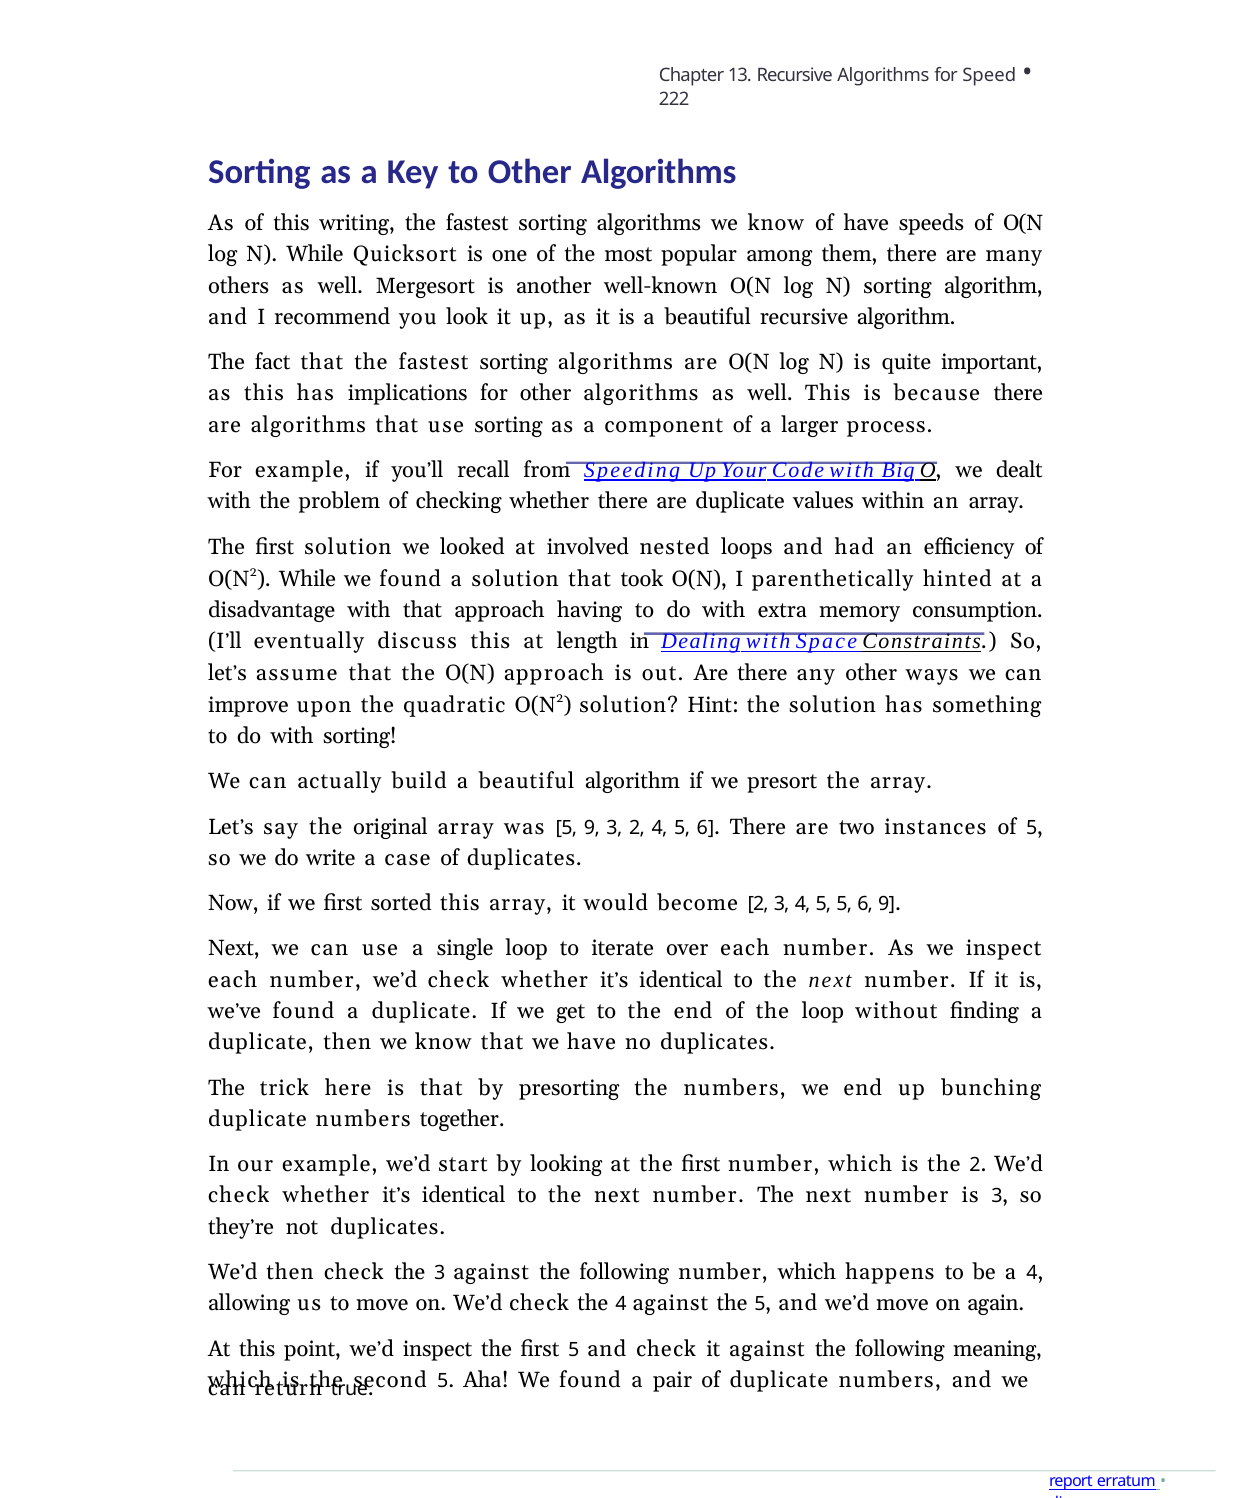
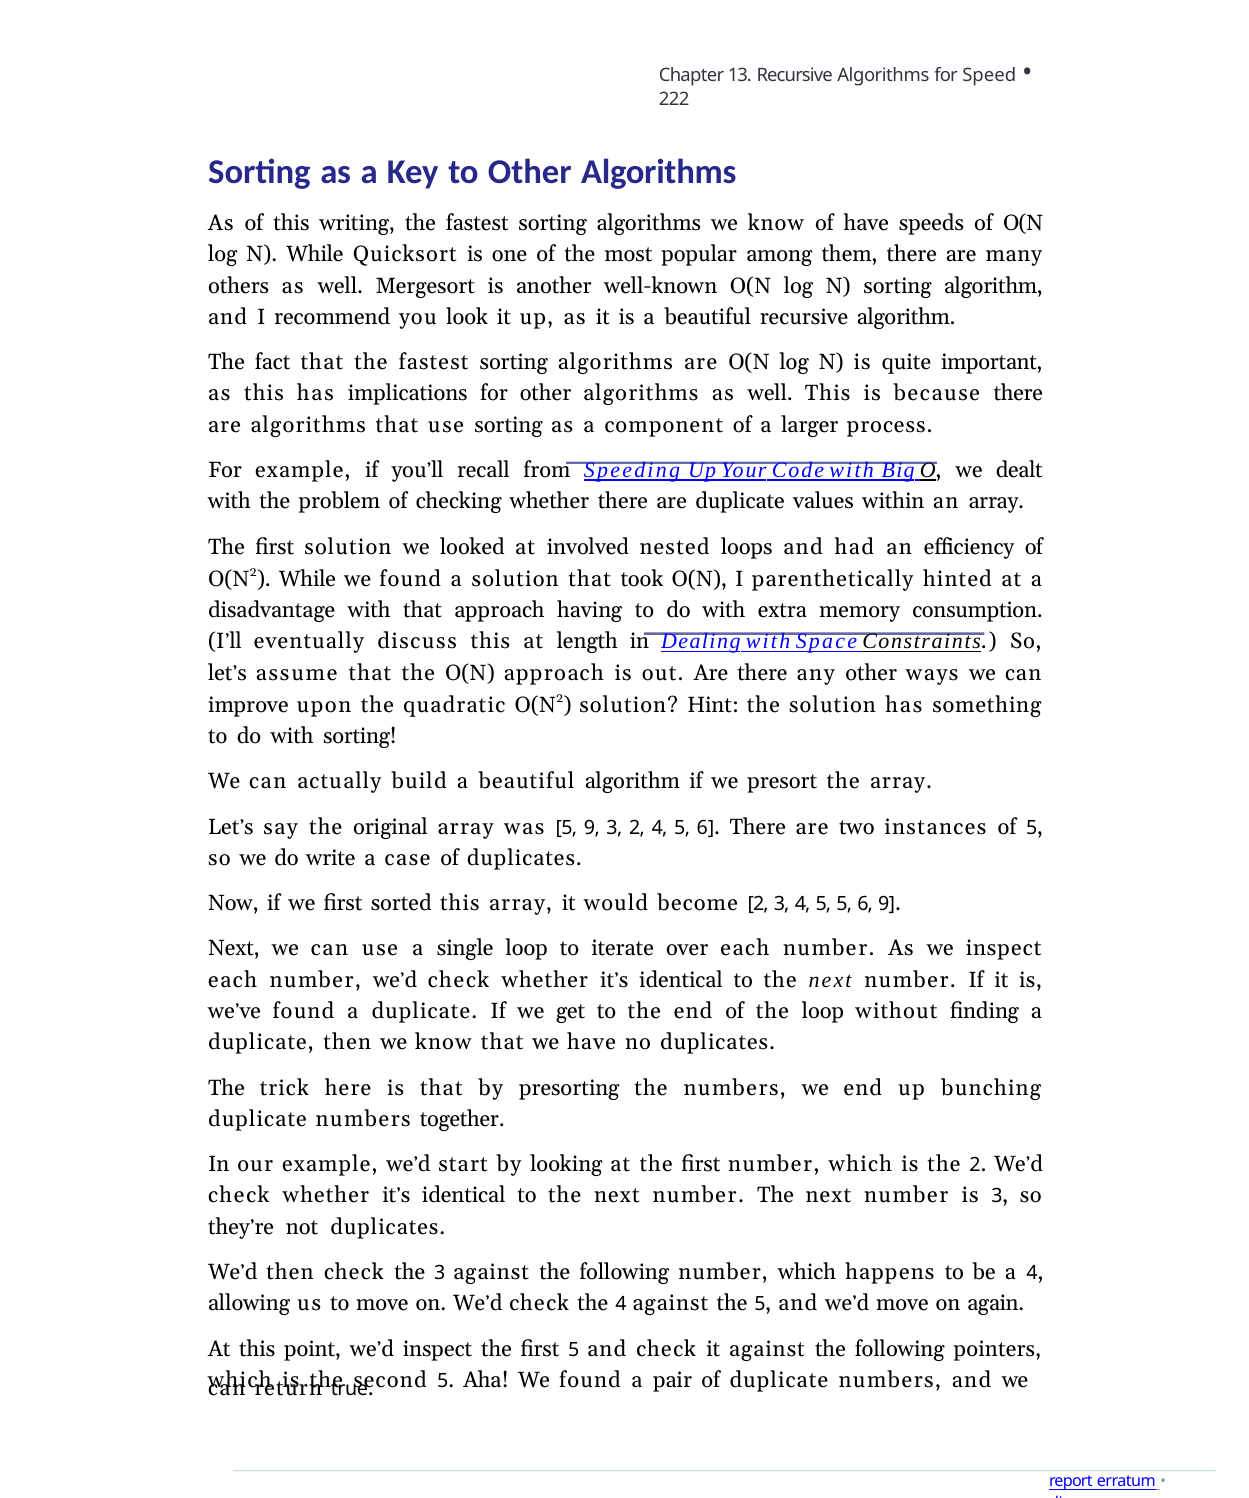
meaning: meaning -> pointers
